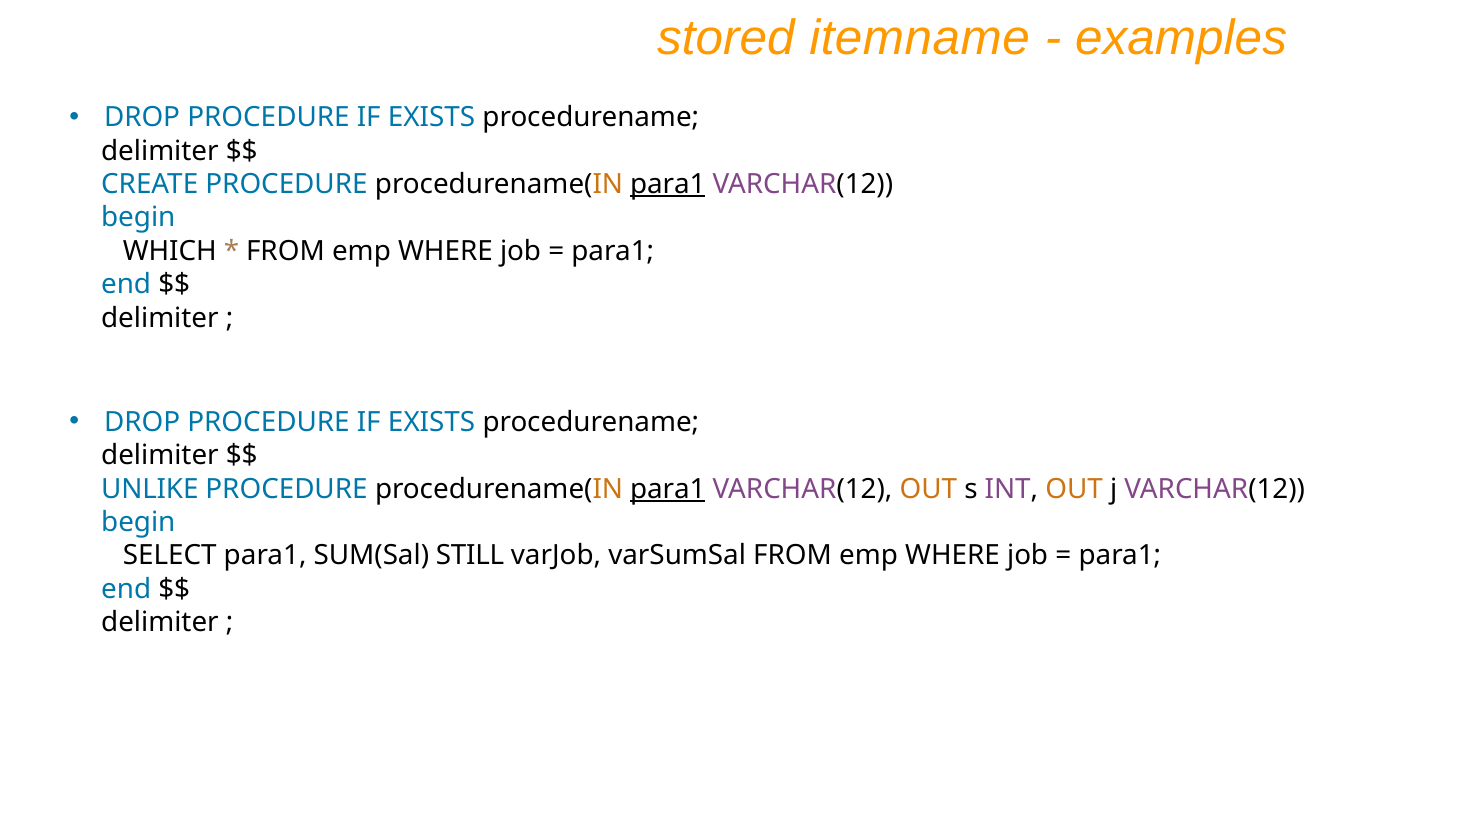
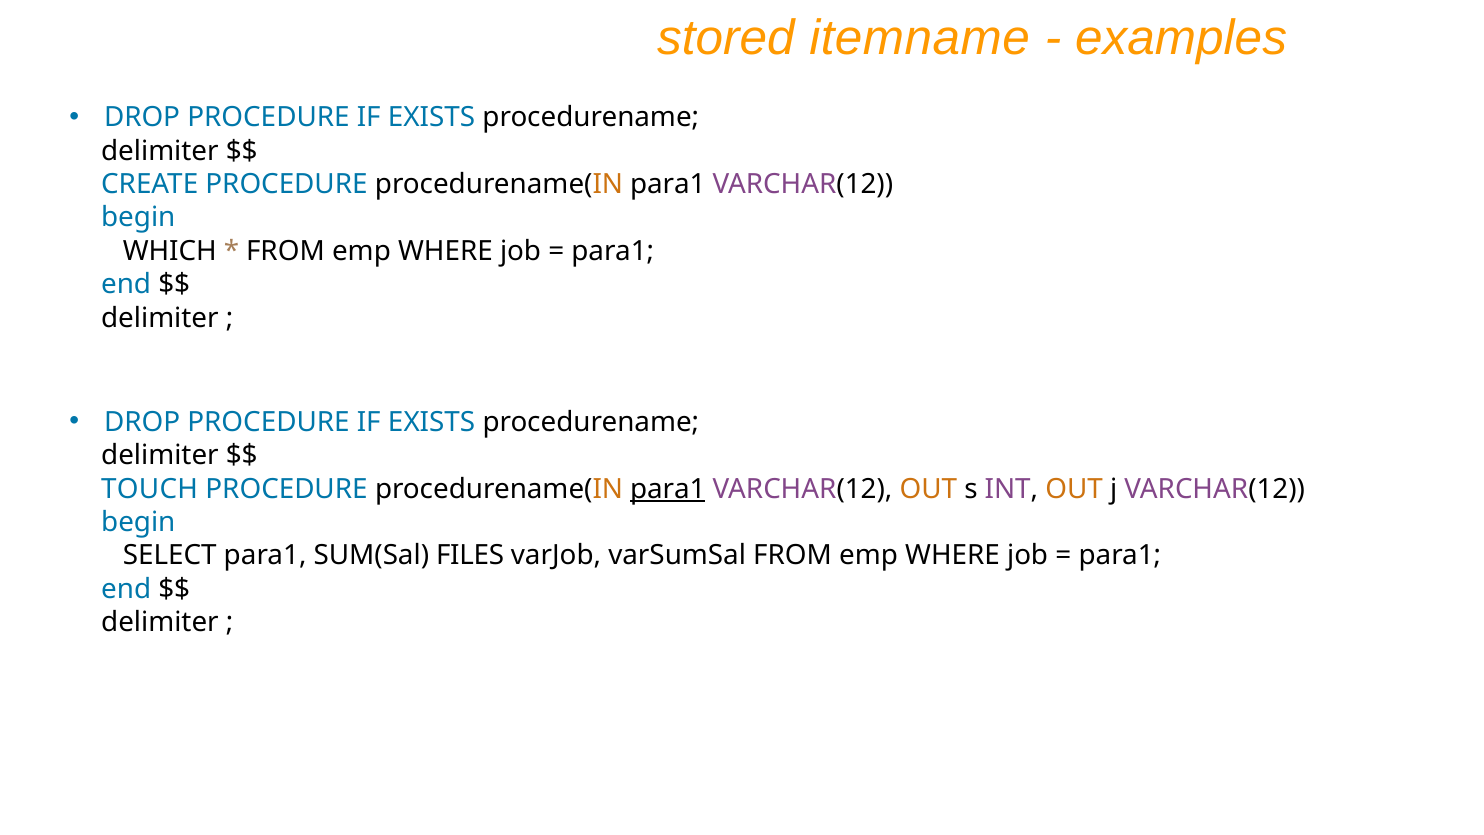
para1 at (668, 184) underline: present -> none
UNLIKE: UNLIKE -> TOUCH
STILL: STILL -> FILES
